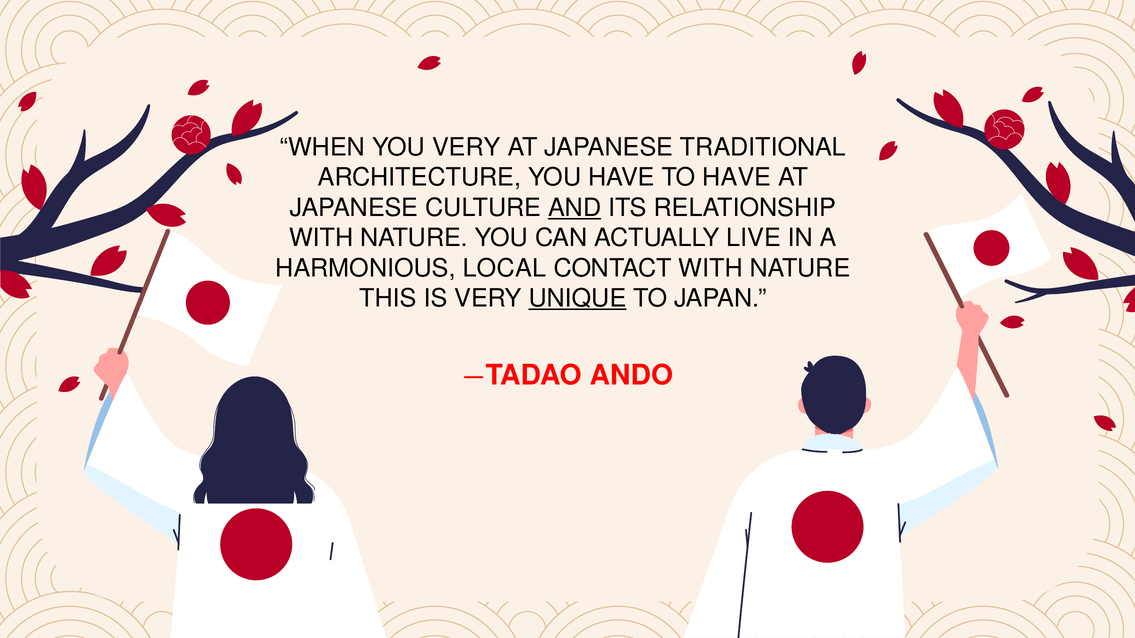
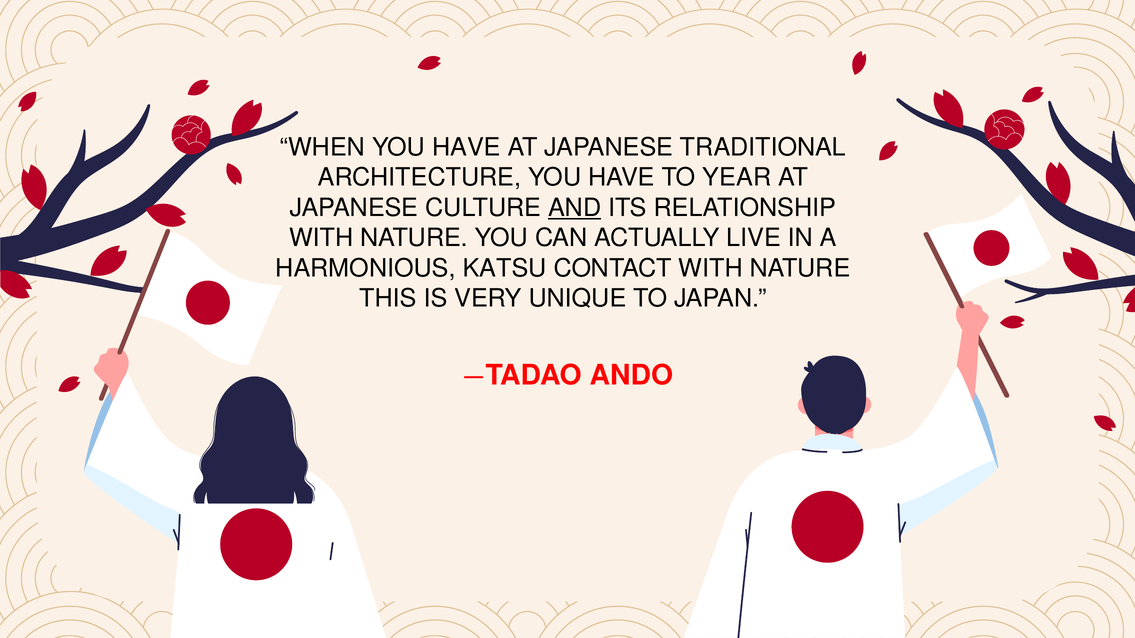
VERY at (466, 147): VERY -> HAVE
TO HAVE: HAVE -> YEAR
LOCAL: LOCAL -> KATSU
UNIQUE underline: present -> none
